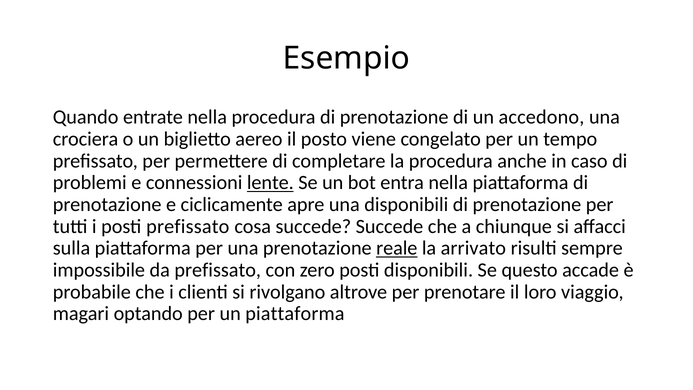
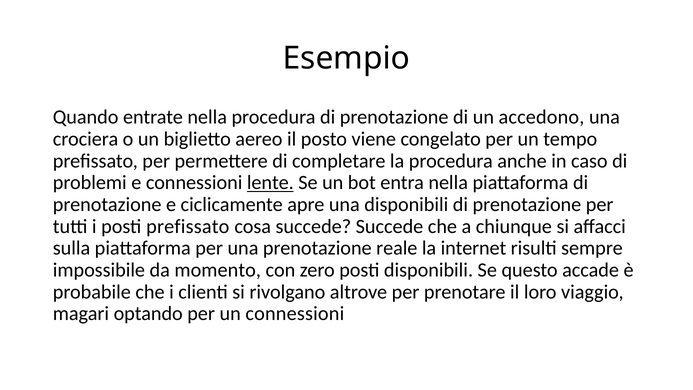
reale underline: present -> none
arrivato: arrivato -> internet
da prefissato: prefissato -> momento
un piattaforma: piattaforma -> connessioni
